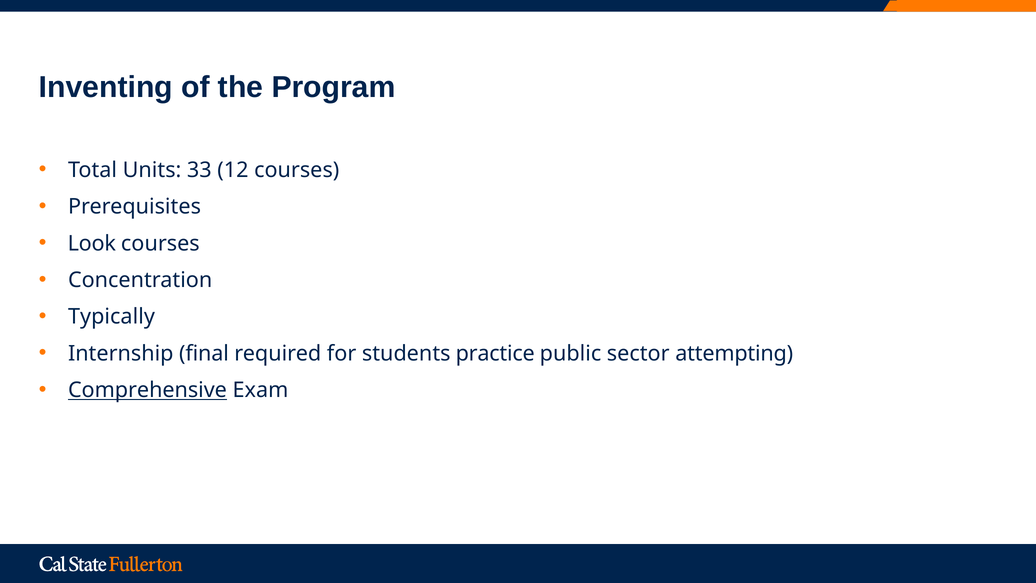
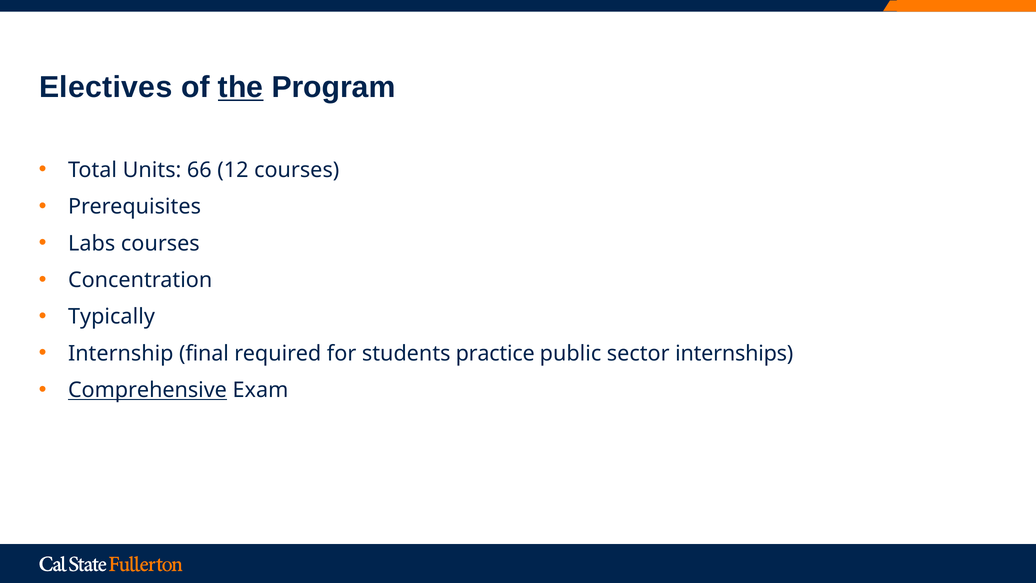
Inventing: Inventing -> Electives
the underline: none -> present
33: 33 -> 66
Look: Look -> Labs
attempting: attempting -> internships
